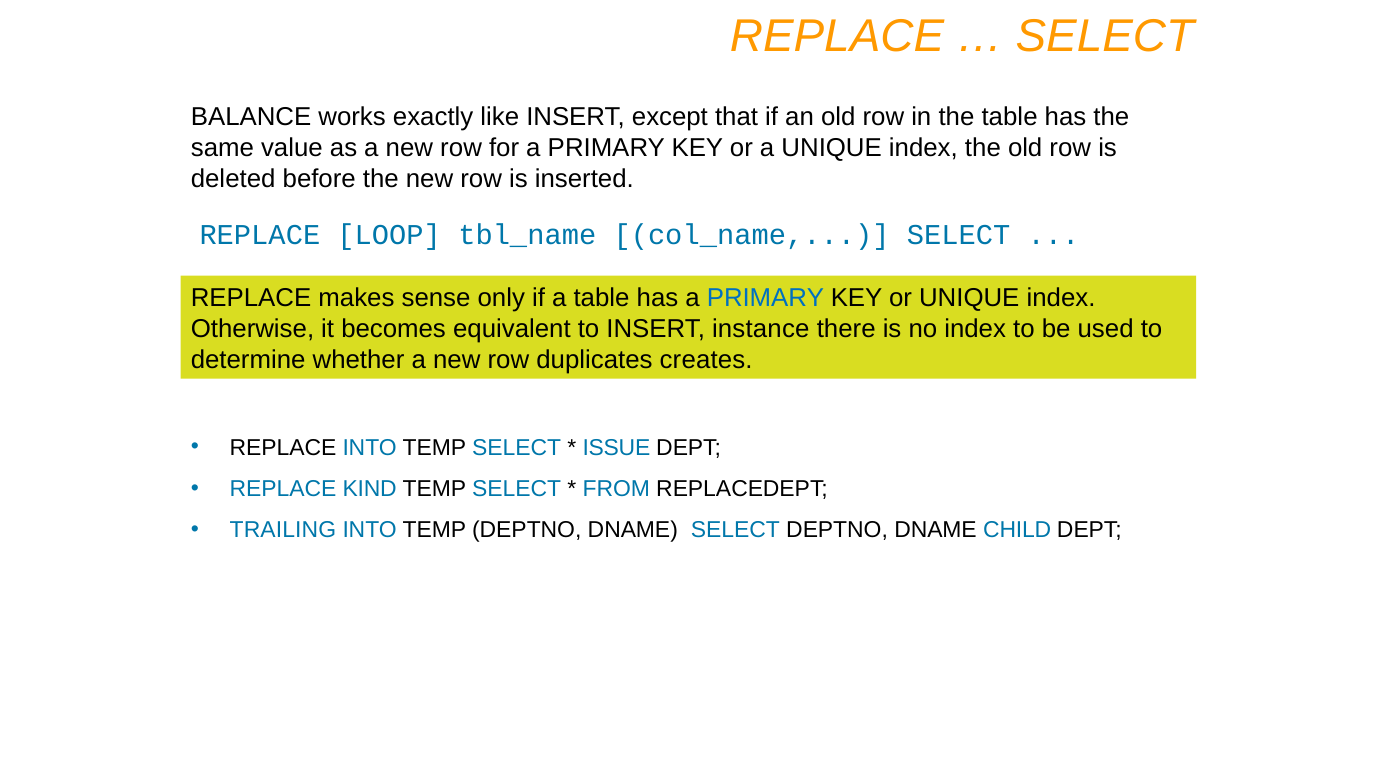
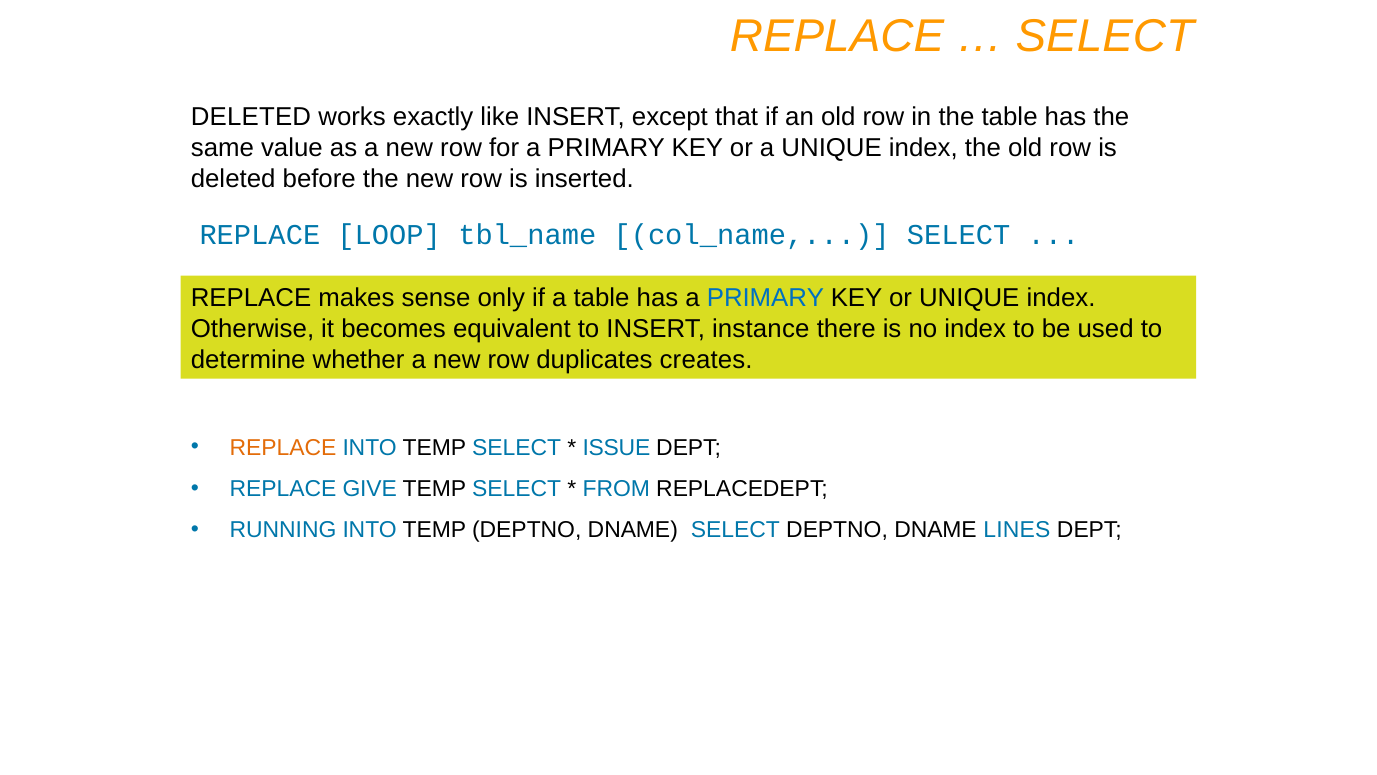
BALANCE at (251, 117): BALANCE -> DELETED
REPLACE at (283, 447) colour: black -> orange
KIND: KIND -> GIVE
TRAILING: TRAILING -> RUNNING
CHILD: CHILD -> LINES
